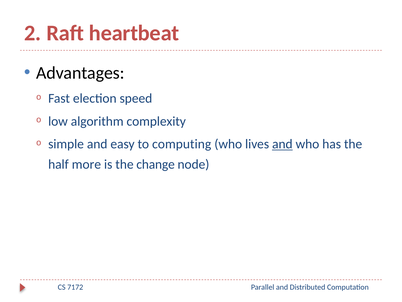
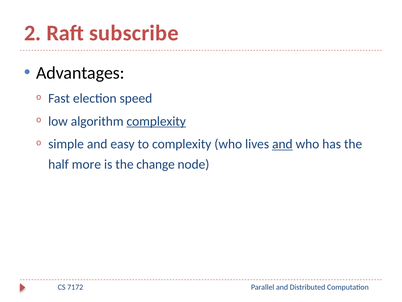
heartbeat: heartbeat -> subscribe
complexity at (156, 121) underline: none -> present
to computing: computing -> complexity
